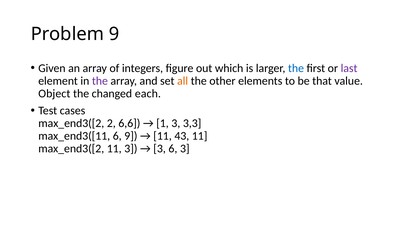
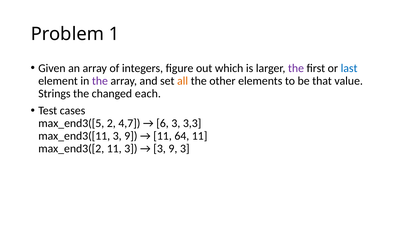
Problem 9: 9 -> 1
the at (296, 68) colour: blue -> purple
last colour: purple -> blue
Object: Object -> Strings
max_end3([2 at (71, 123): max_end3([2 -> max_end3([5
6,6: 6,6 -> 4,7
1: 1 -> 6
max_end3([11 6: 6 -> 3
43: 43 -> 64
6 at (173, 149): 6 -> 9
